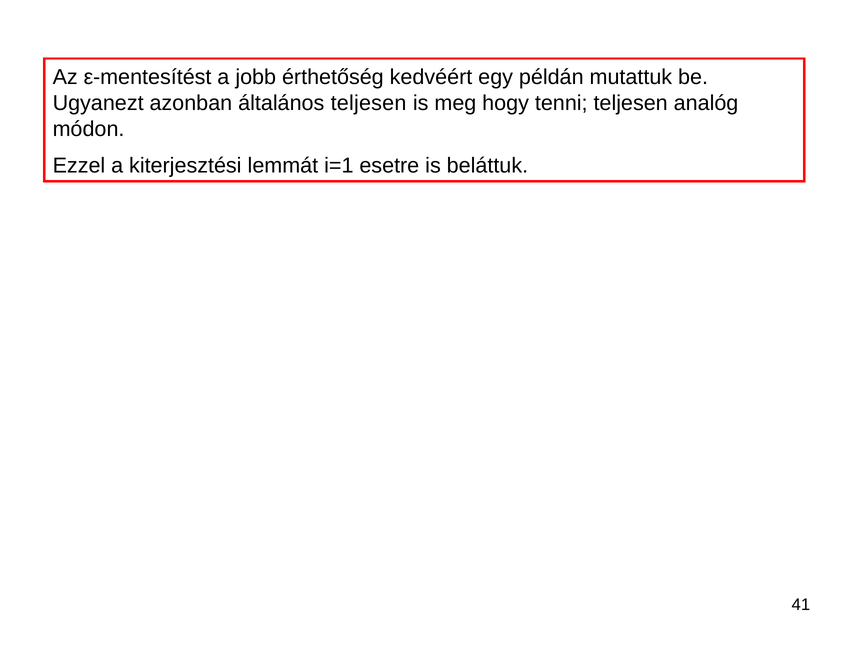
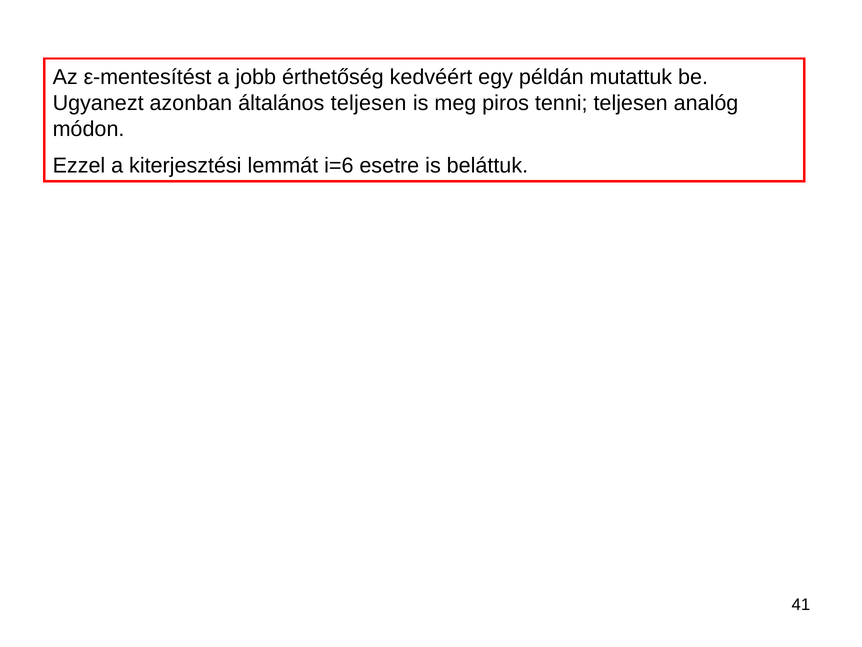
hogy: hogy -> piros
i=1: i=1 -> i=6
